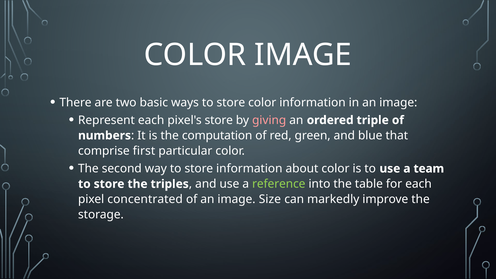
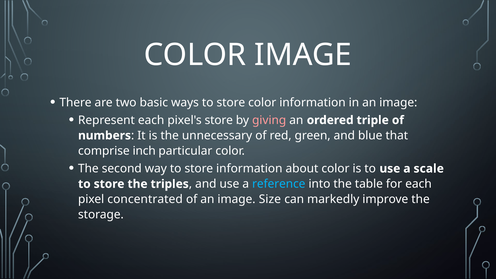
computation: computation -> unnecessary
first: first -> inch
team: team -> scale
reference colour: light green -> light blue
